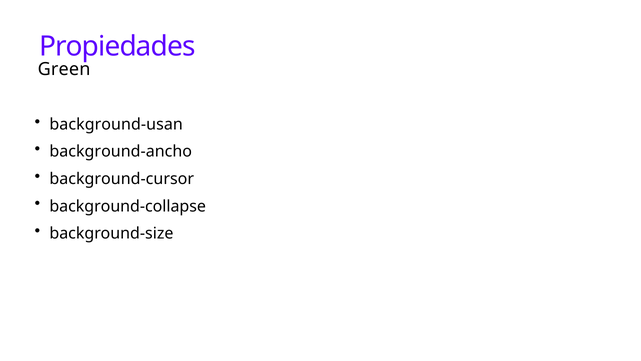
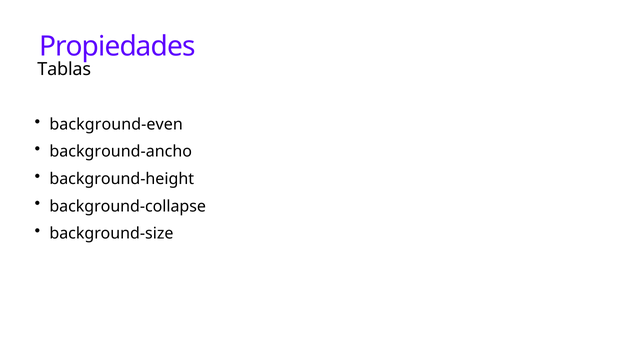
Green: Green -> Tablas
background-usan: background-usan -> background-even
background-cursor: background-cursor -> background-height
